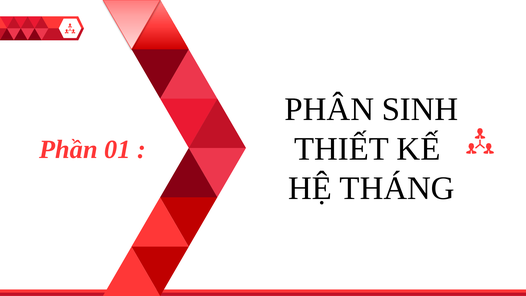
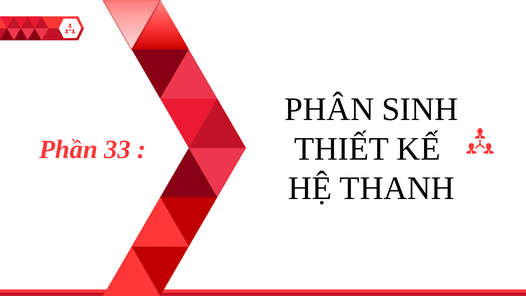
01: 01 -> 33
THÁNG: THÁNG -> THANH
